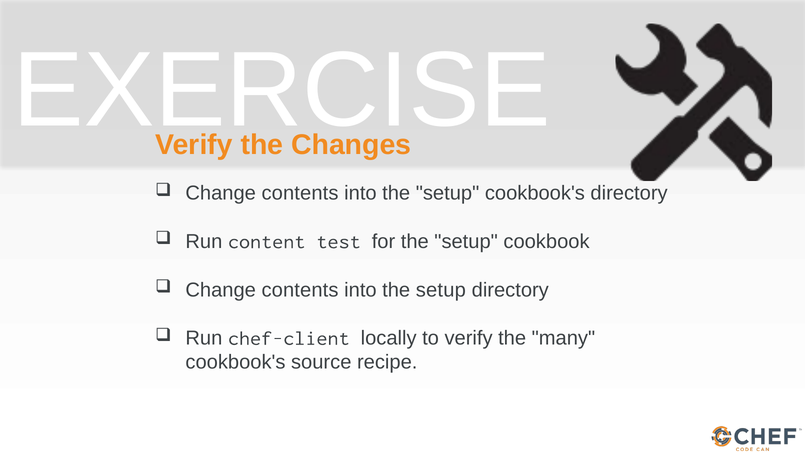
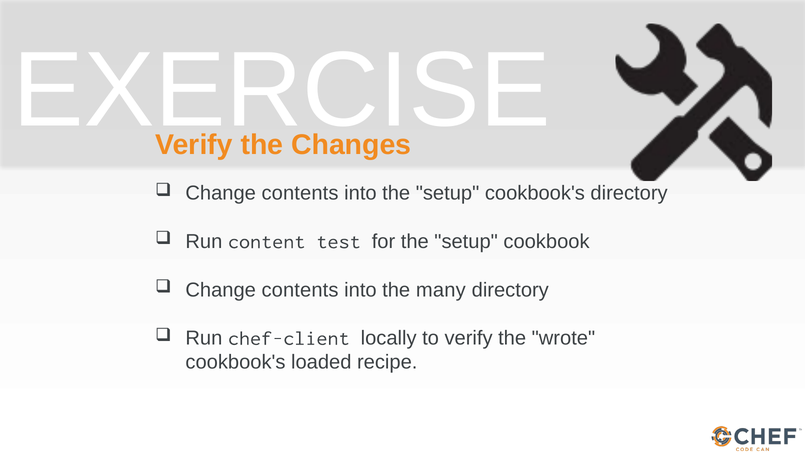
setup at (441, 290): setup -> many
many: many -> wrote
source: source -> loaded
